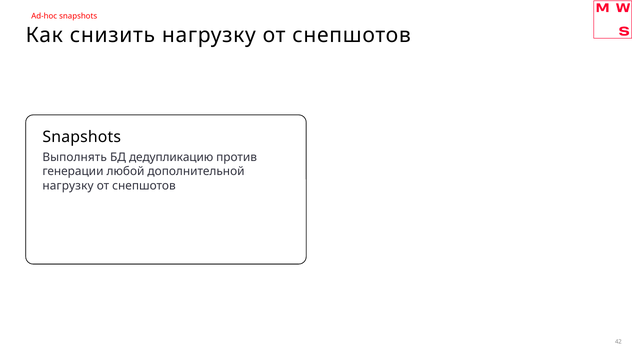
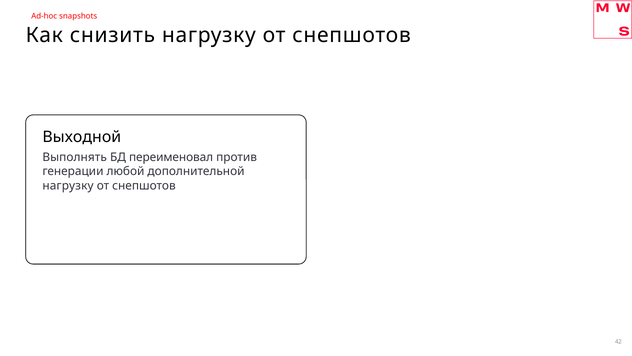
Snapshots at (82, 137): Snapshots -> Выходной
дедупликацию: дедупликацию -> переименовал
